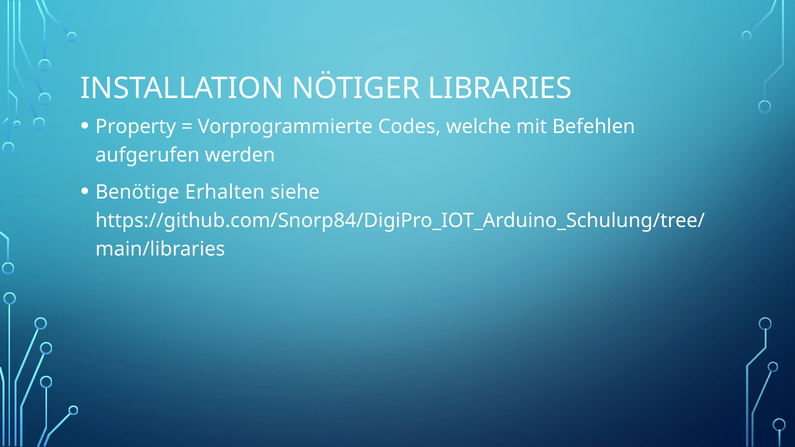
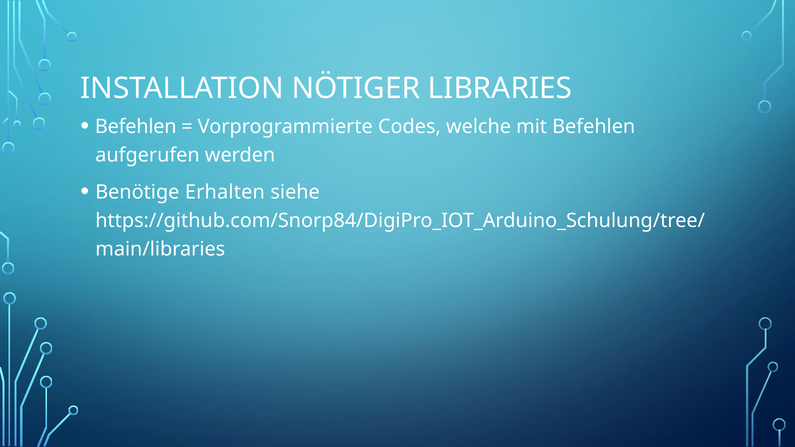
Property at (136, 127): Property -> Befehlen
